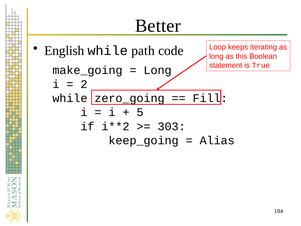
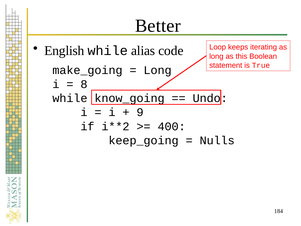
path: path -> alias
2: 2 -> 8
zero_going: zero_going -> know_going
Fill: Fill -> Undo
5: 5 -> 9
303: 303 -> 400
Alias: Alias -> Nulls
